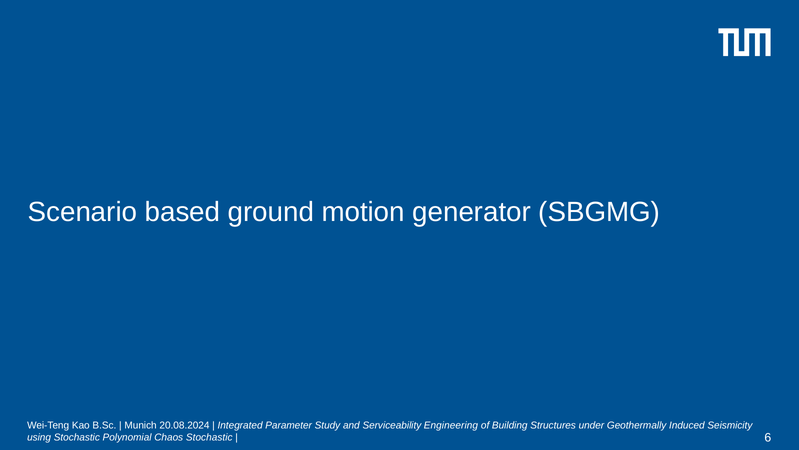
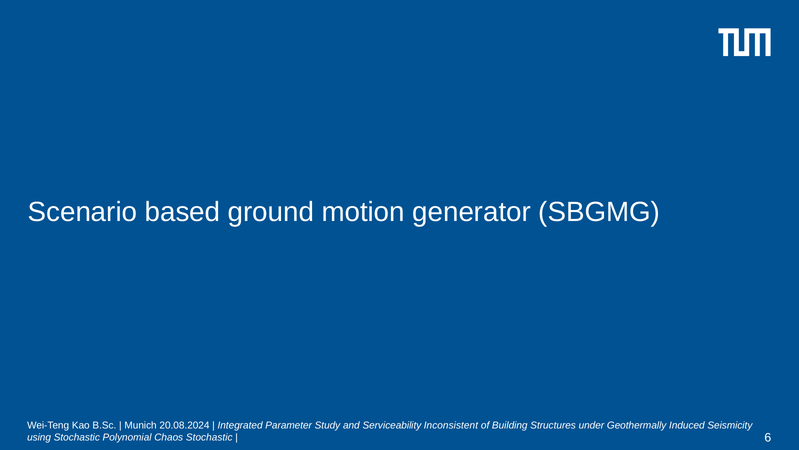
Engineering: Engineering -> Inconsistent
